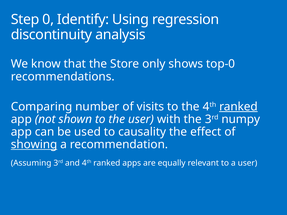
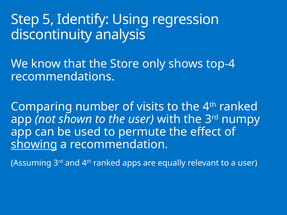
0: 0 -> 5
top-0: top-0 -> top-4
ranked at (238, 107) underline: present -> none
causality: causality -> permute
